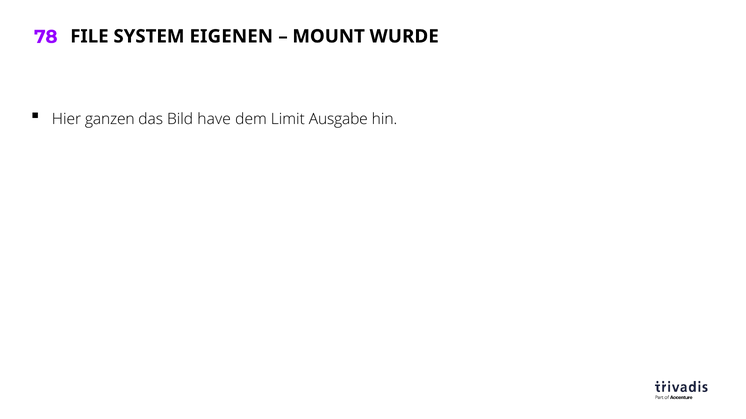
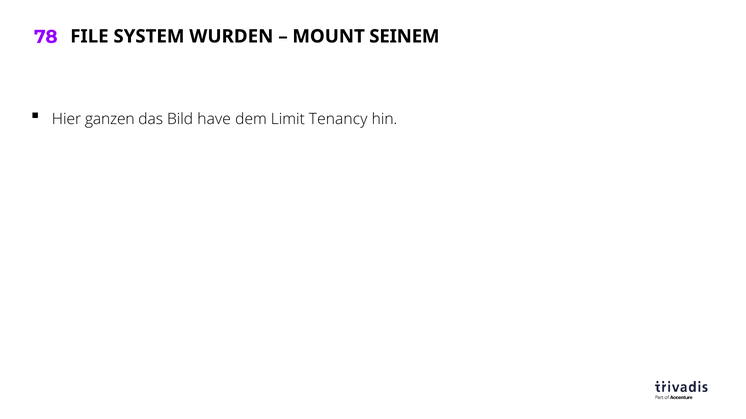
EIGENEN: EIGENEN -> WURDEN
WURDE: WURDE -> SEINEM
Ausgabe: Ausgabe -> Tenancy
